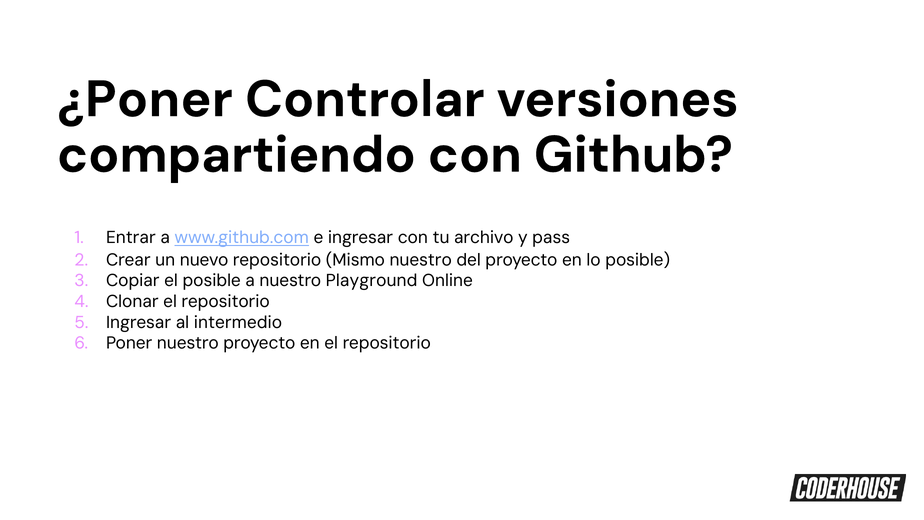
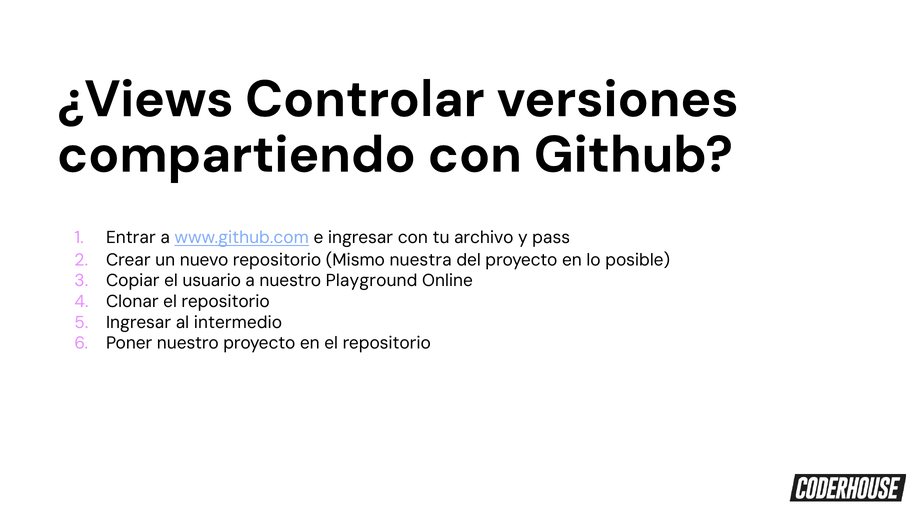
¿Poner: ¿Poner -> ¿Views
Mismo nuestro: nuestro -> nuestra
el posible: posible -> usuario
